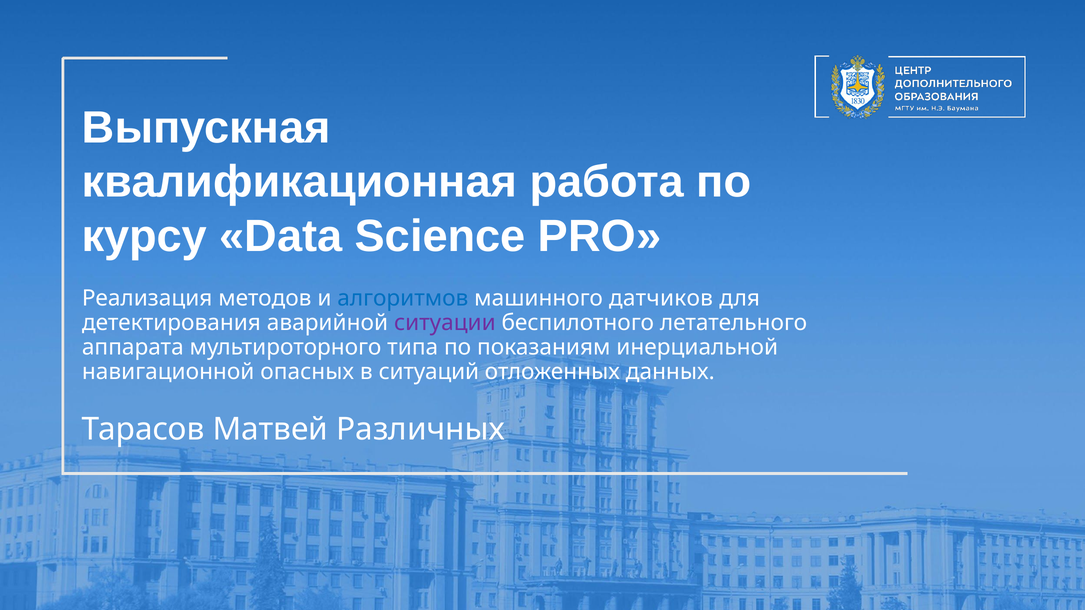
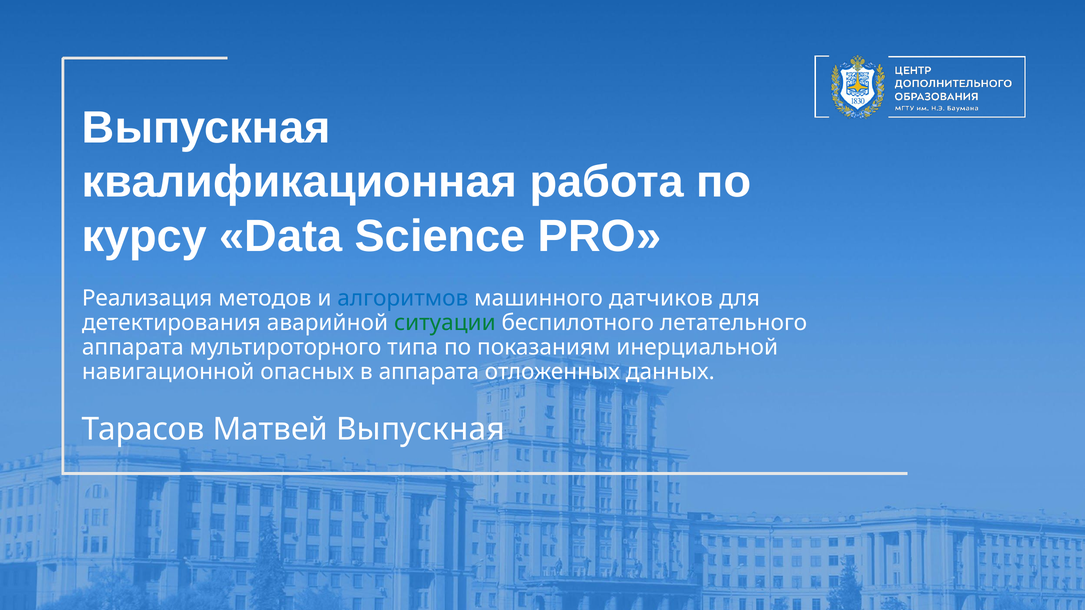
ситуации colour: purple -> green
в ситуаций: ситуаций -> аппарата
Матвей Различных: Различных -> Выпускная
